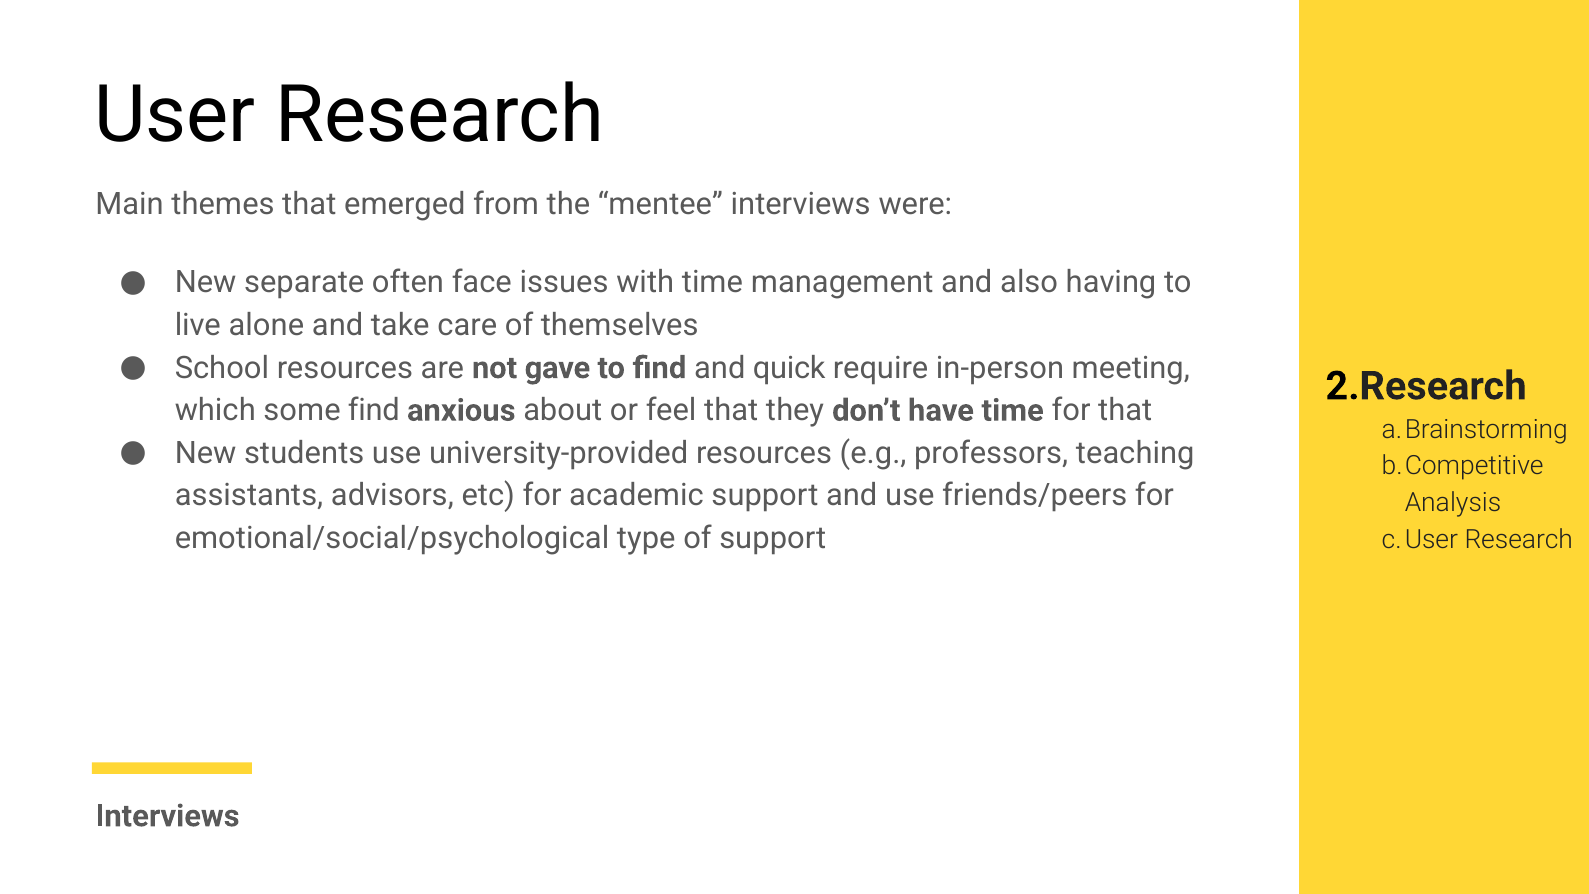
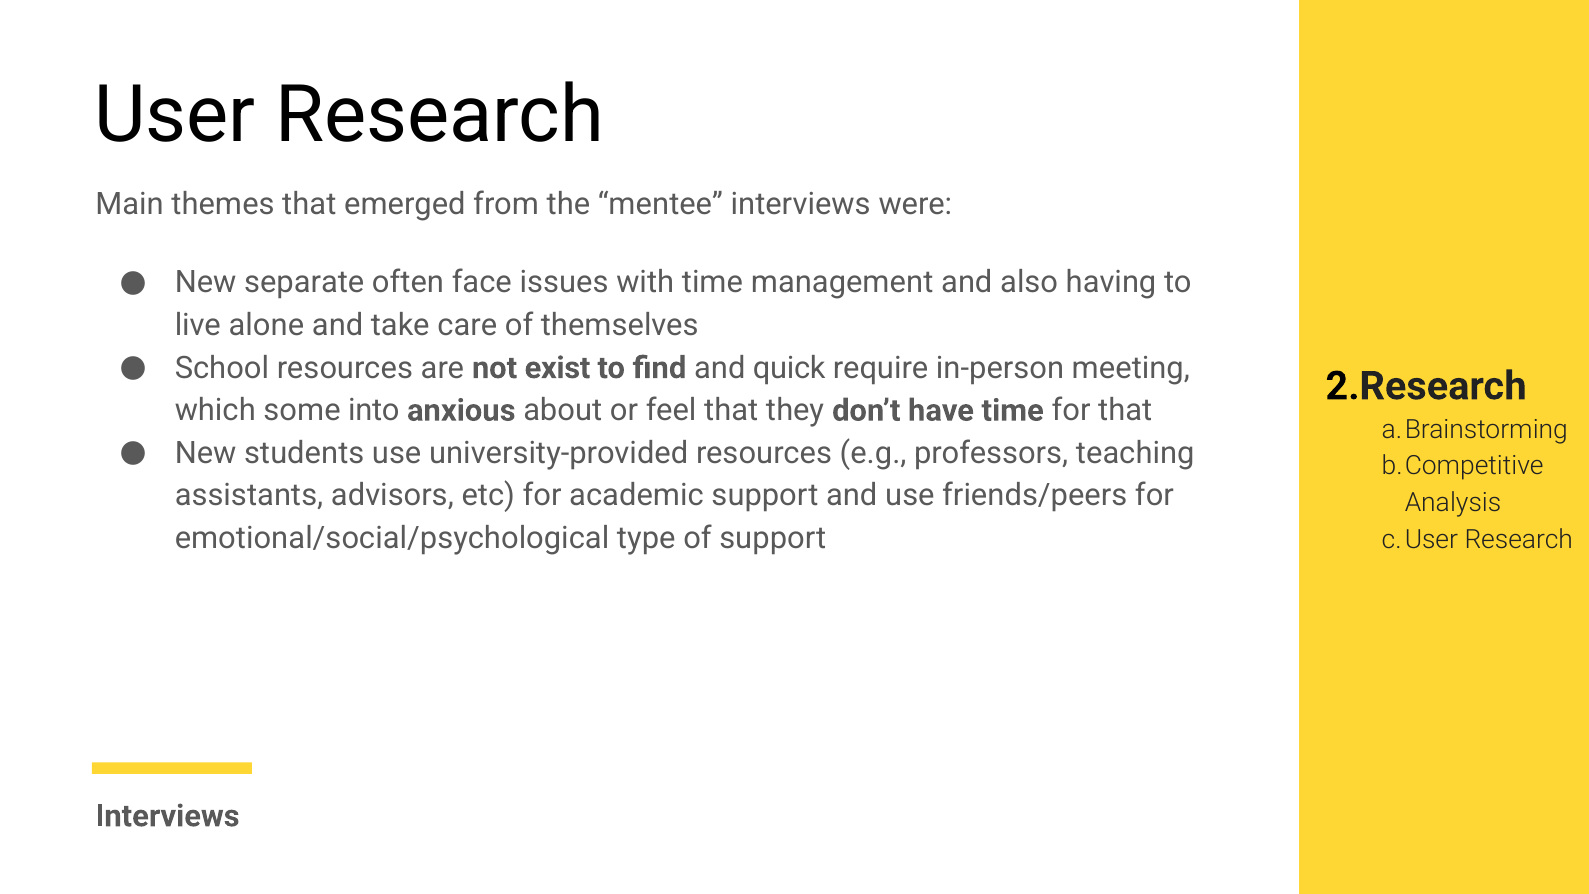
gave: gave -> exist
some find: find -> into
